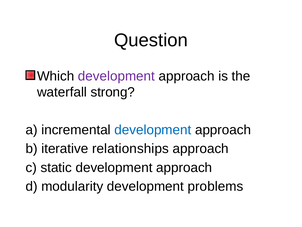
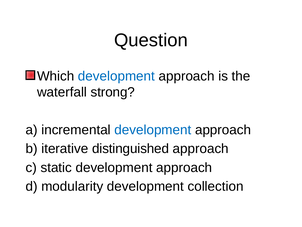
development at (116, 76) colour: purple -> blue
relationships: relationships -> distinguished
problems: problems -> collection
